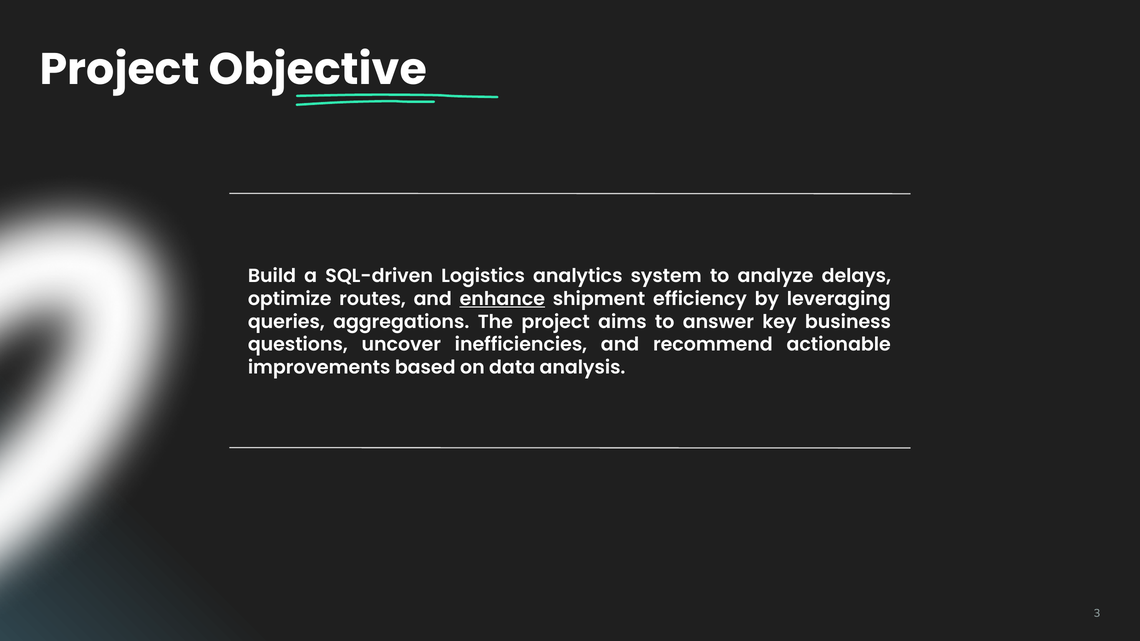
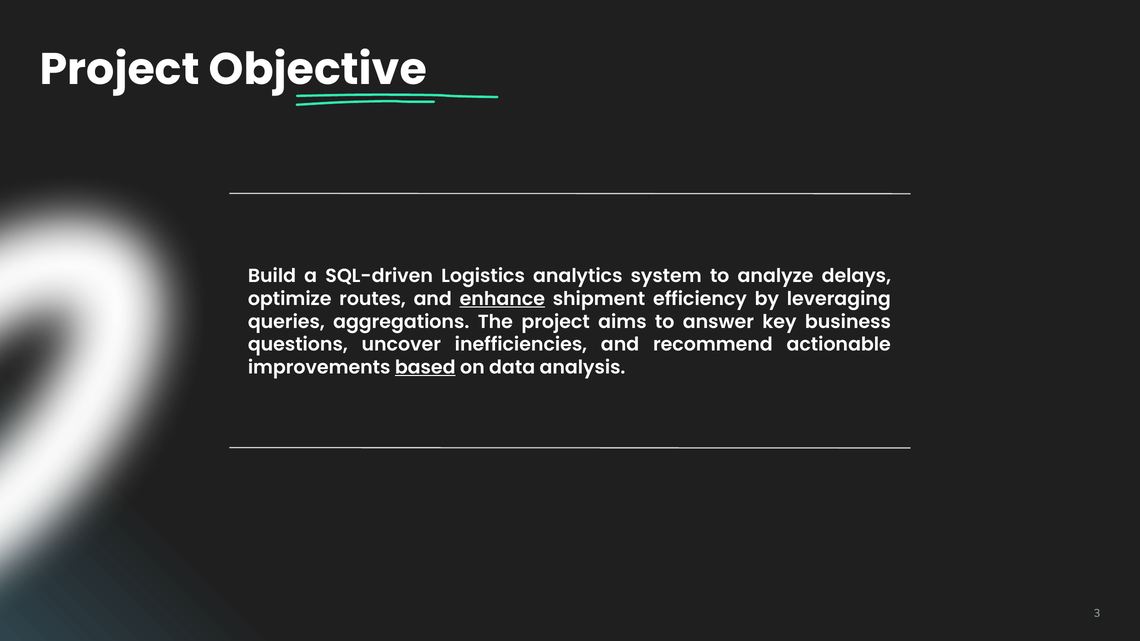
based underline: none -> present
